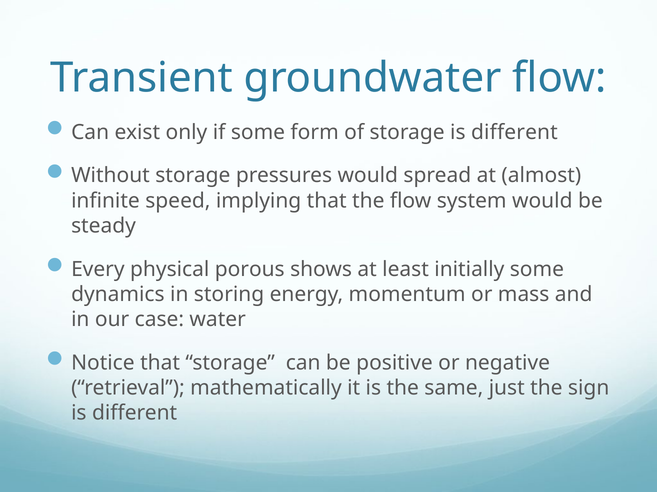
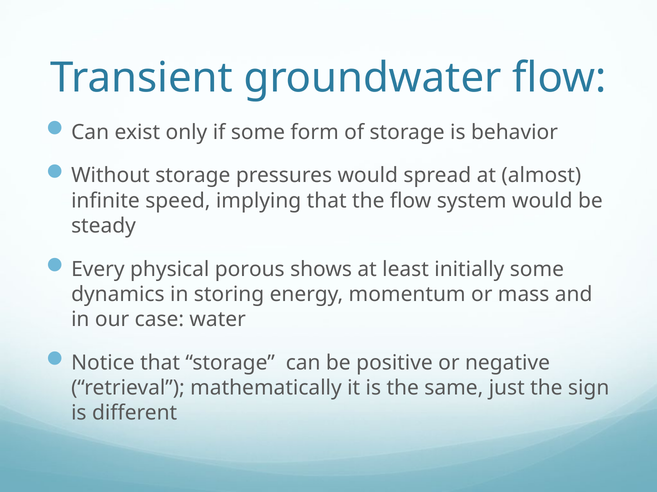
storage is different: different -> behavior
